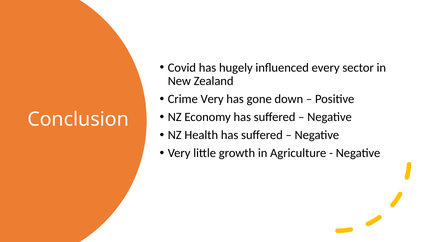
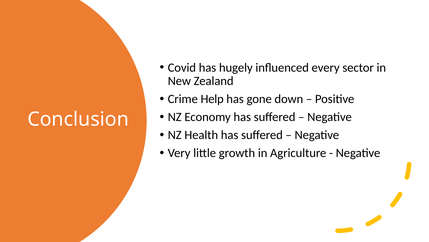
Crime Very: Very -> Help
